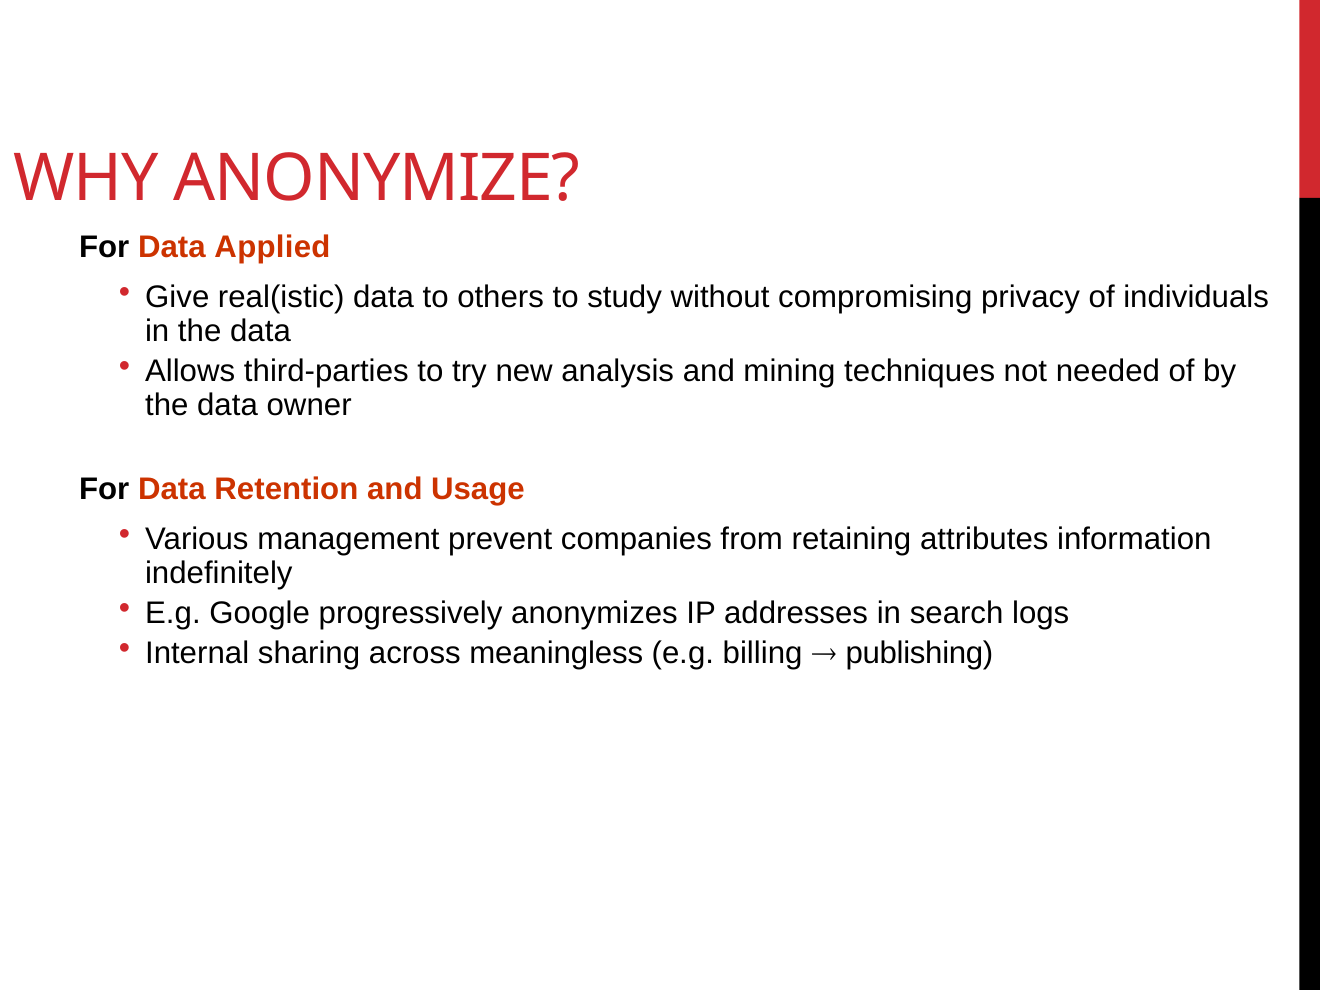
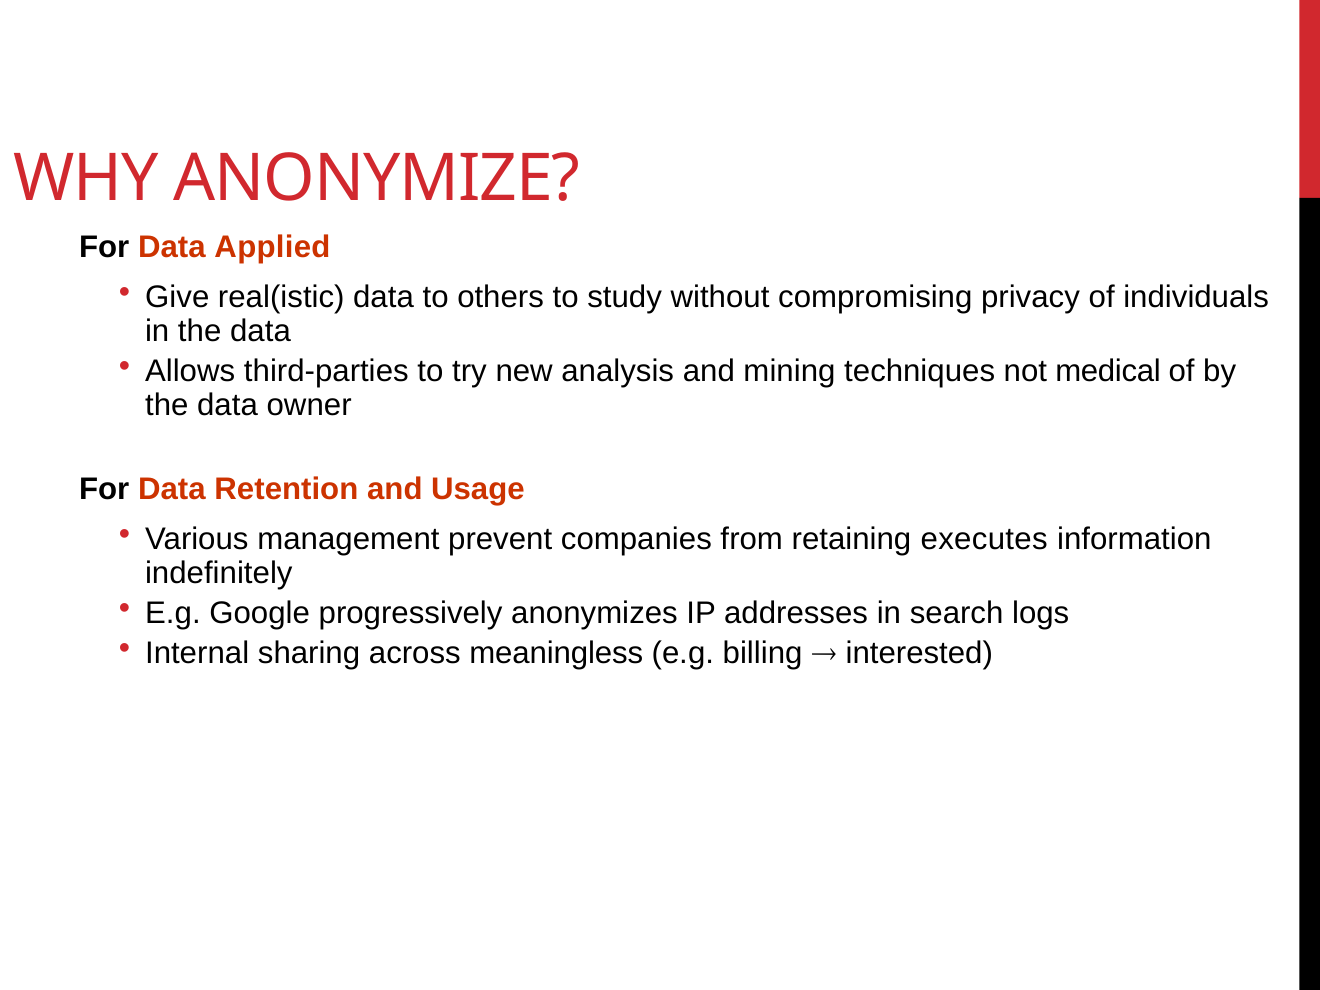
needed: needed -> medical
attributes: attributes -> executes
publishing: publishing -> interested
